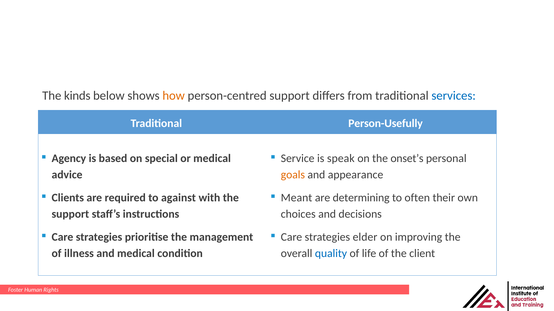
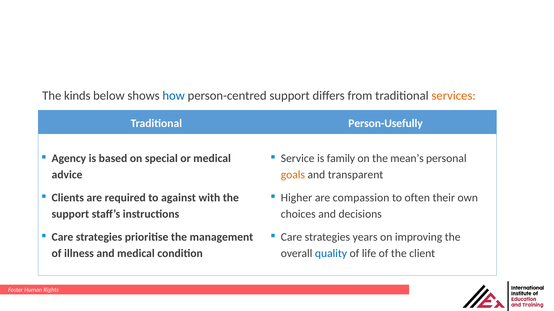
how colour: orange -> blue
services colour: blue -> orange
speak: speak -> family
onset’s: onset’s -> mean’s
appearance: appearance -> transparent
Meant: Meant -> Higher
determining: determining -> compassion
elder: elder -> years
